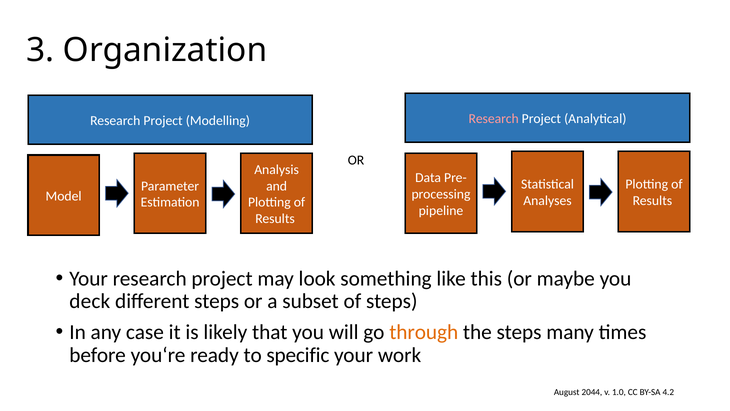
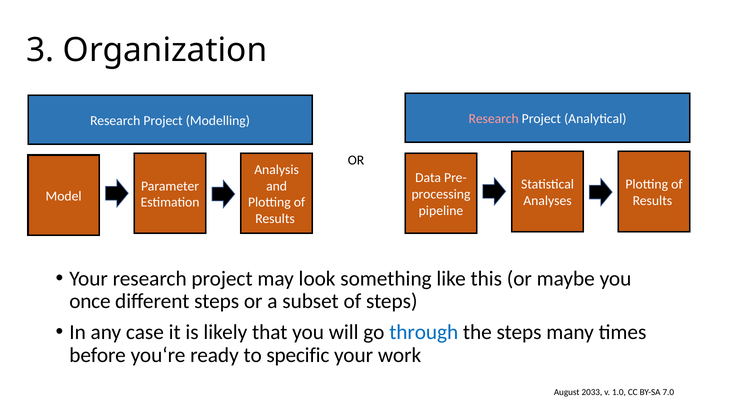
deck: deck -> once
through colour: orange -> blue
2044: 2044 -> 2033
4.2: 4.2 -> 7.0
